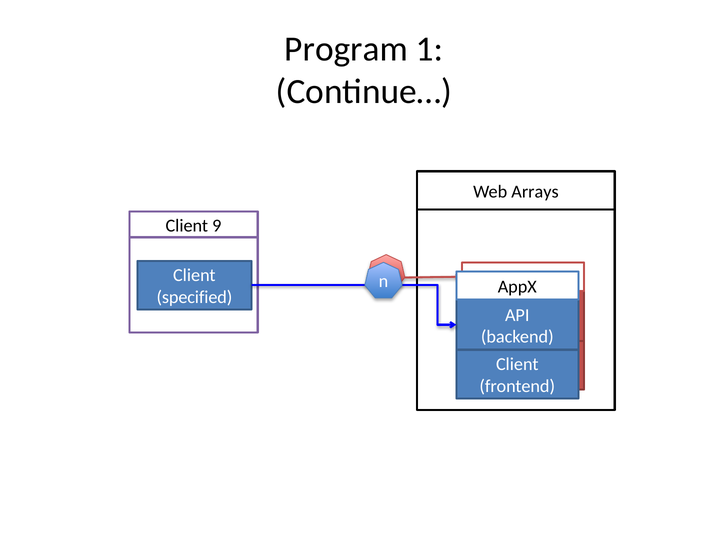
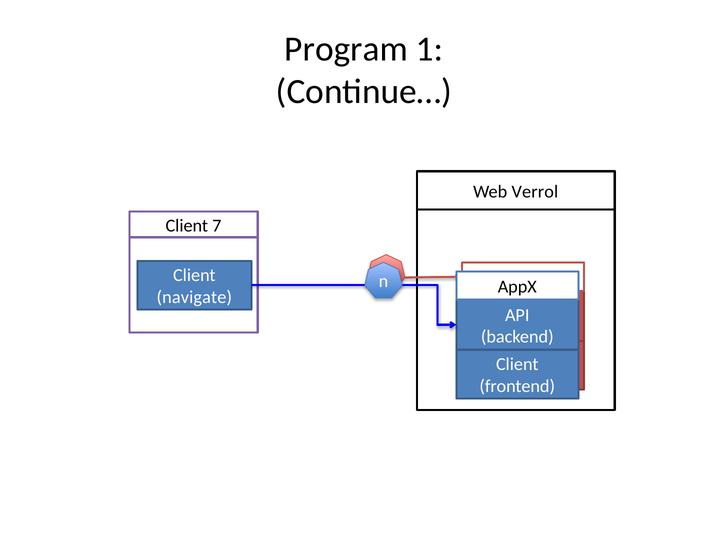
Arrays: Arrays -> Verrol
9: 9 -> 7
specified: specified -> navigate
